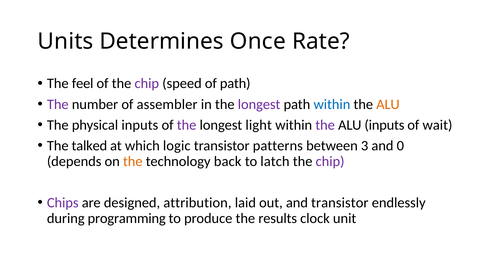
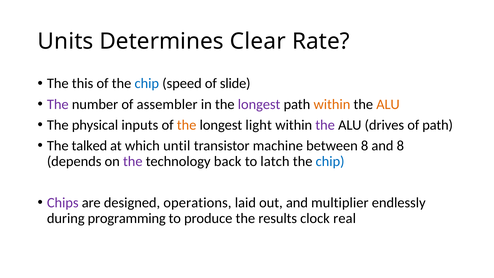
Once: Once -> Clear
feel: feel -> this
chip at (147, 84) colour: purple -> blue
of path: path -> slide
within at (332, 104) colour: blue -> orange
the at (187, 125) colour: purple -> orange
ALU inputs: inputs -> drives
of wait: wait -> path
logic: logic -> until
patterns: patterns -> machine
between 3: 3 -> 8
and 0: 0 -> 8
the at (133, 161) colour: orange -> purple
chip at (330, 161) colour: purple -> blue
attribution: attribution -> operations
and transistor: transistor -> multiplier
unit: unit -> real
